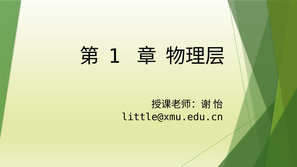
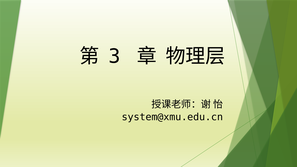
1: 1 -> 3
little@xmu.edu.cn: little@xmu.edu.cn -> system@xmu.edu.cn
